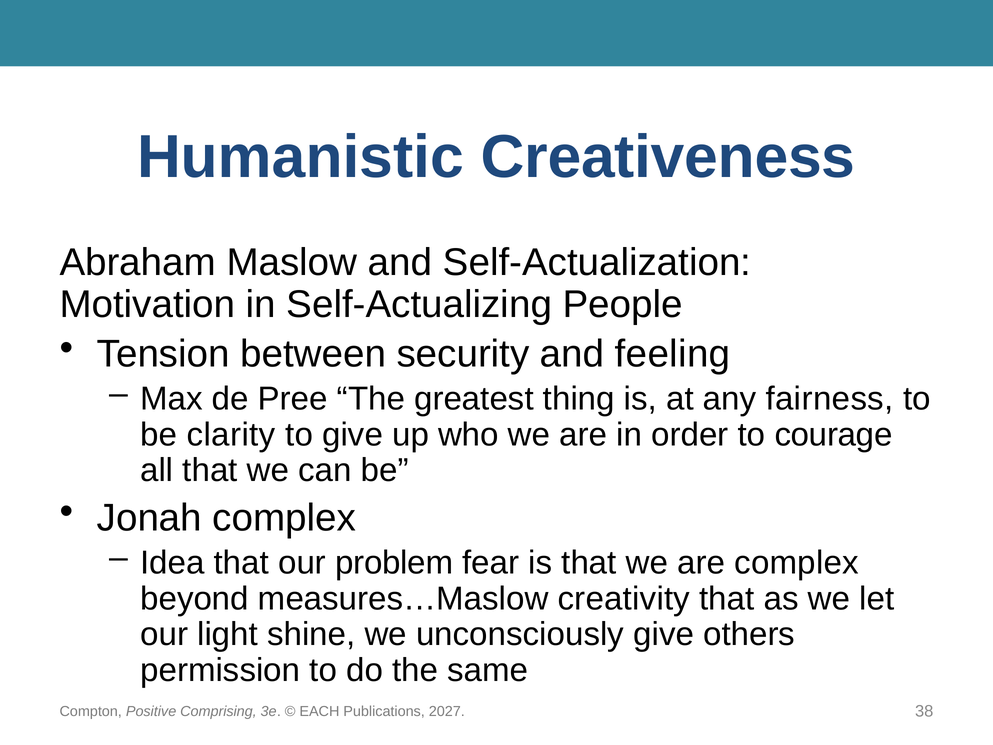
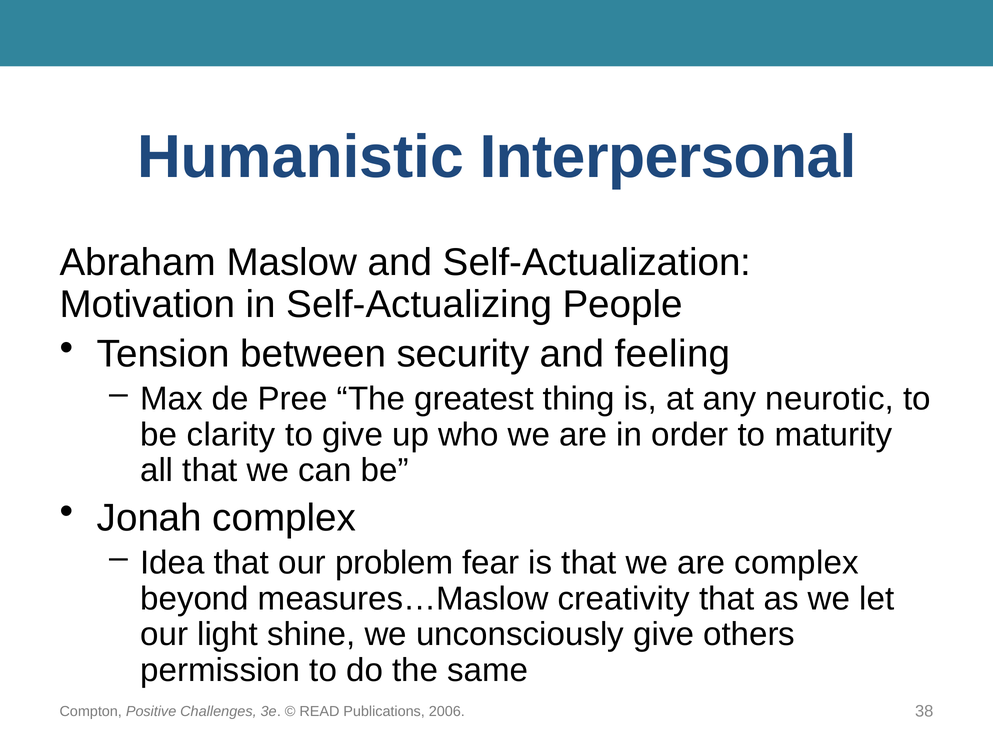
Creativeness: Creativeness -> Interpersonal
fairness: fairness -> neurotic
courage: courage -> maturity
Comprising: Comprising -> Challenges
EACH: EACH -> READ
2027: 2027 -> 2006
